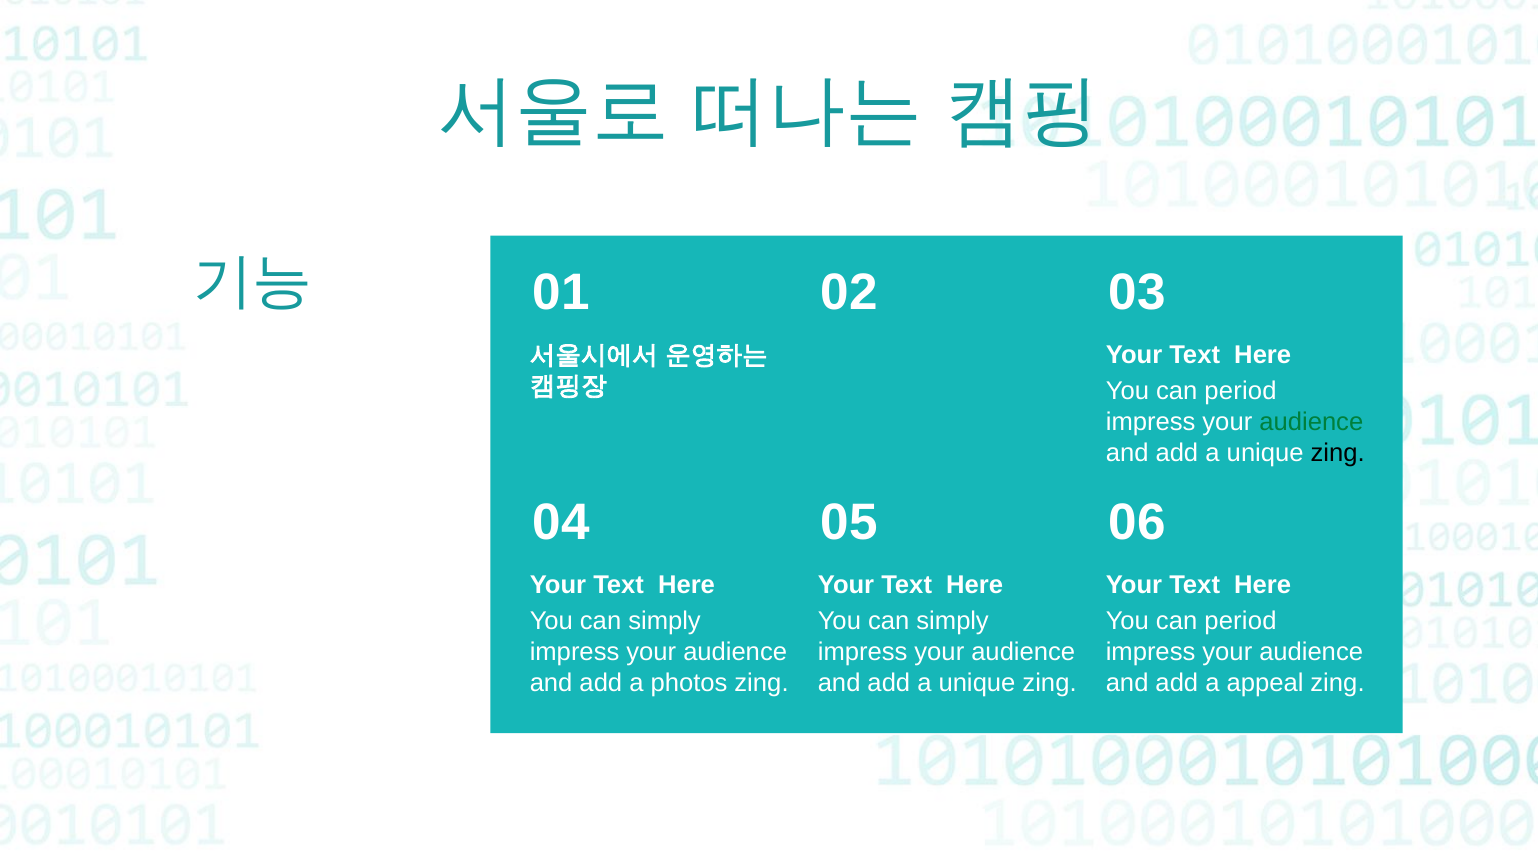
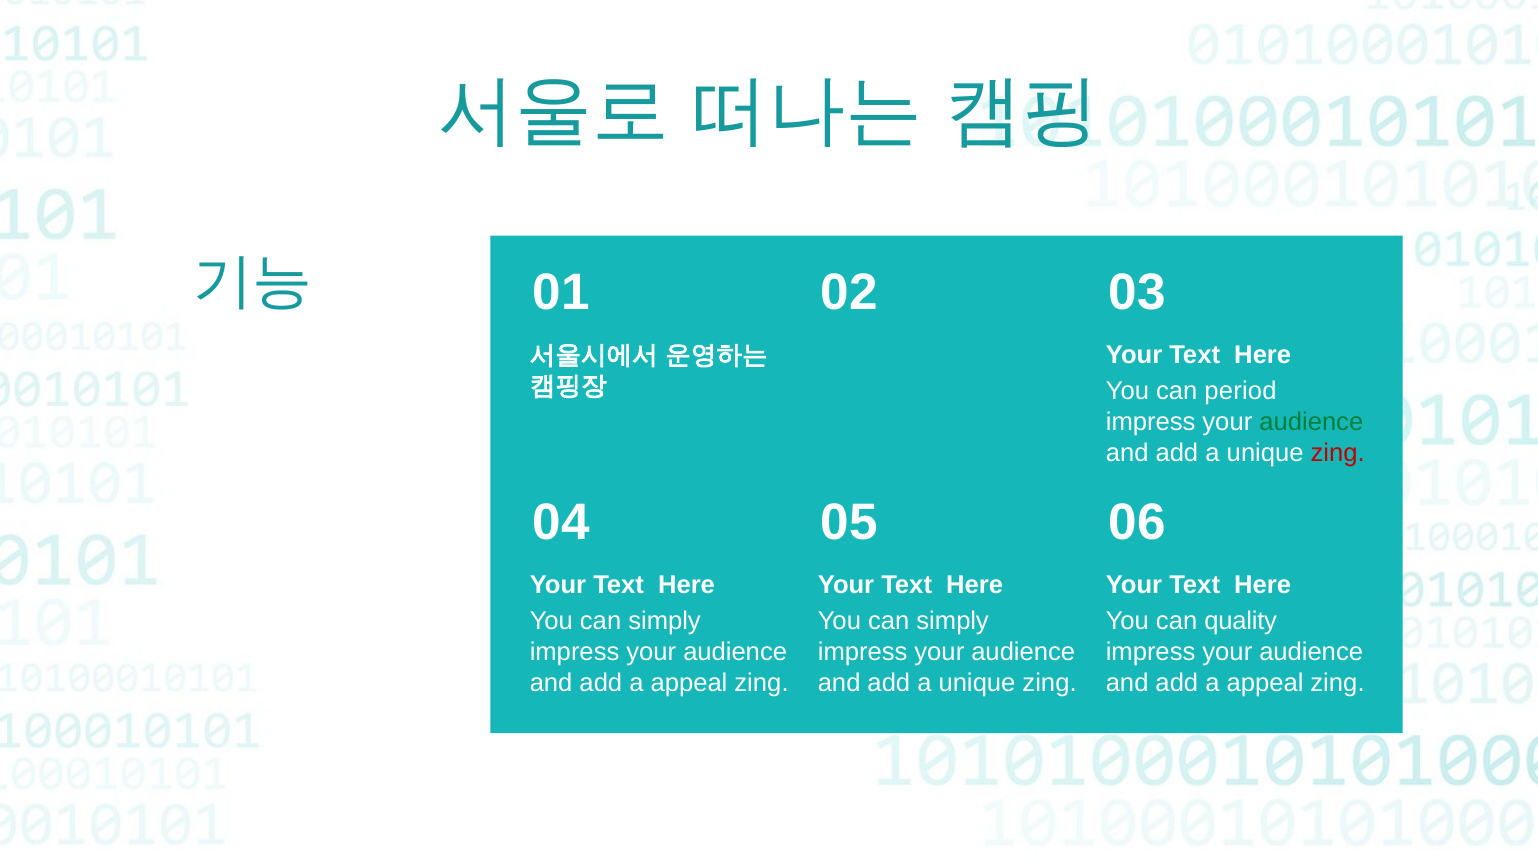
zing at (1338, 453) colour: black -> red
period at (1240, 622): period -> quality
photos at (689, 683): photos -> appeal
